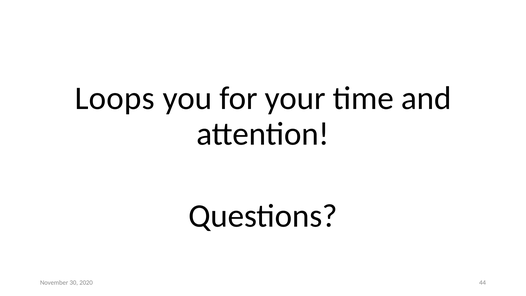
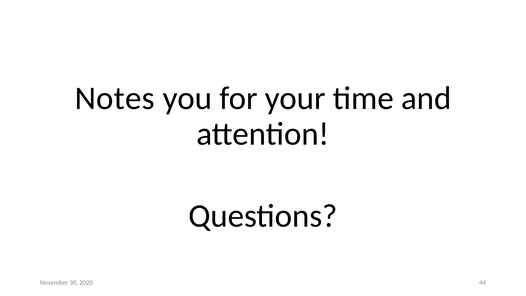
Loops: Loops -> Notes
